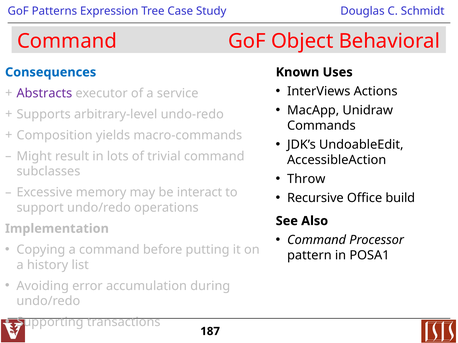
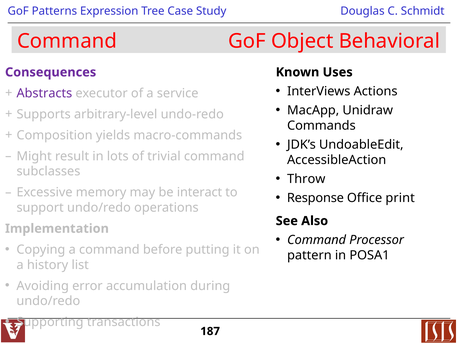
Consequences colour: blue -> purple
Recursive: Recursive -> Response
build: build -> print
